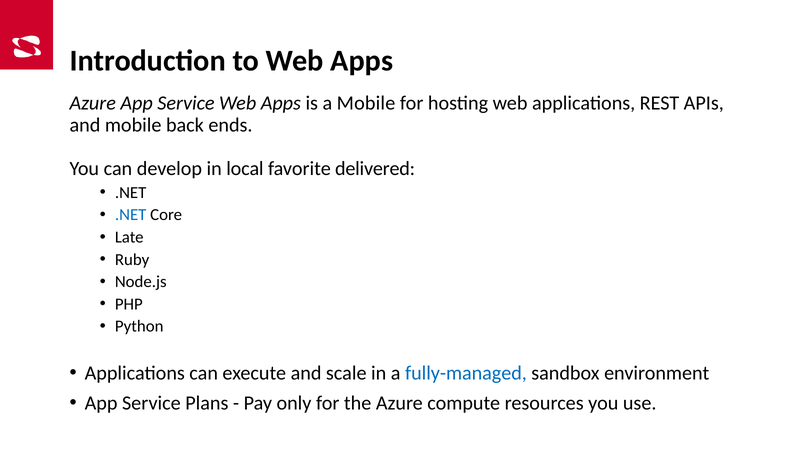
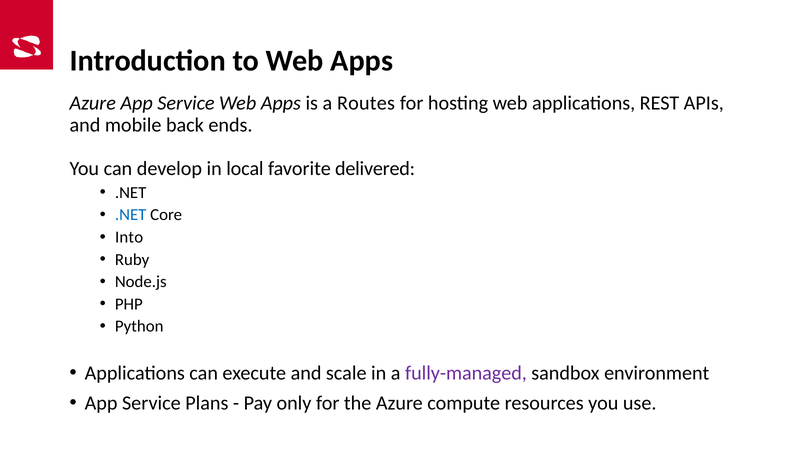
a Mobile: Mobile -> Routes
Late: Late -> Into
fully-managed colour: blue -> purple
